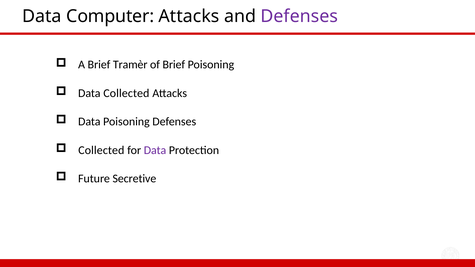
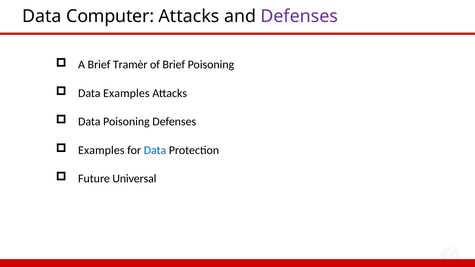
Data Collected: Collected -> Examples
Collected at (101, 150): Collected -> Examples
Data at (155, 150) colour: purple -> blue
Secretive: Secretive -> Universal
